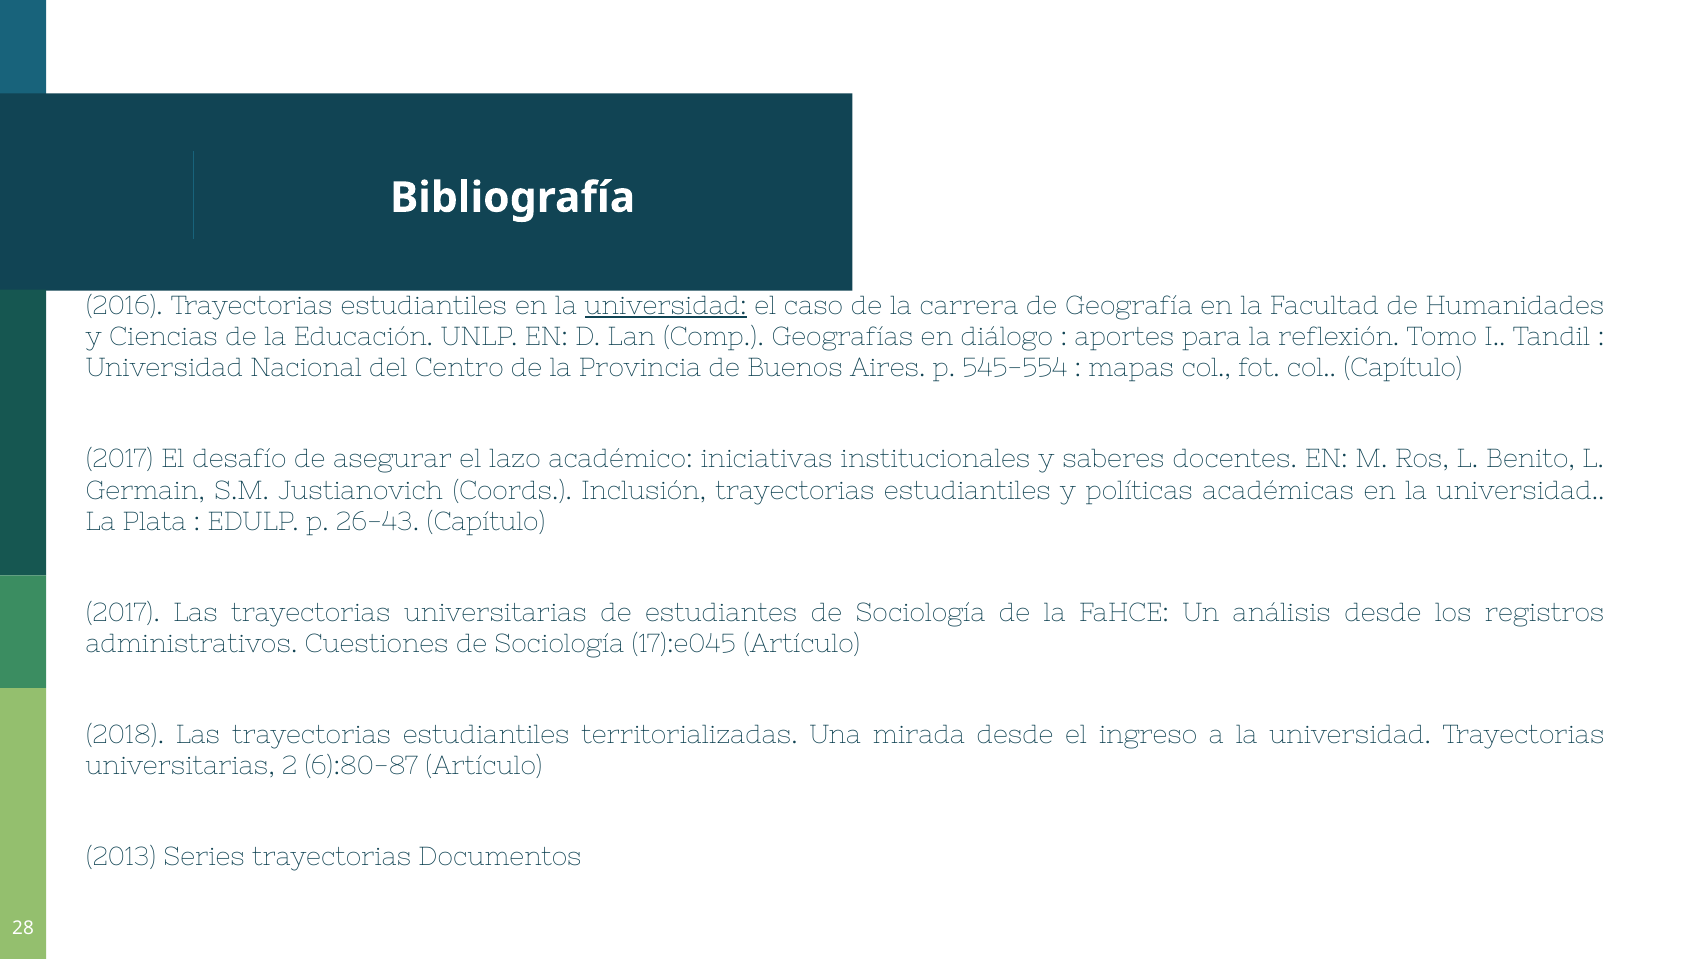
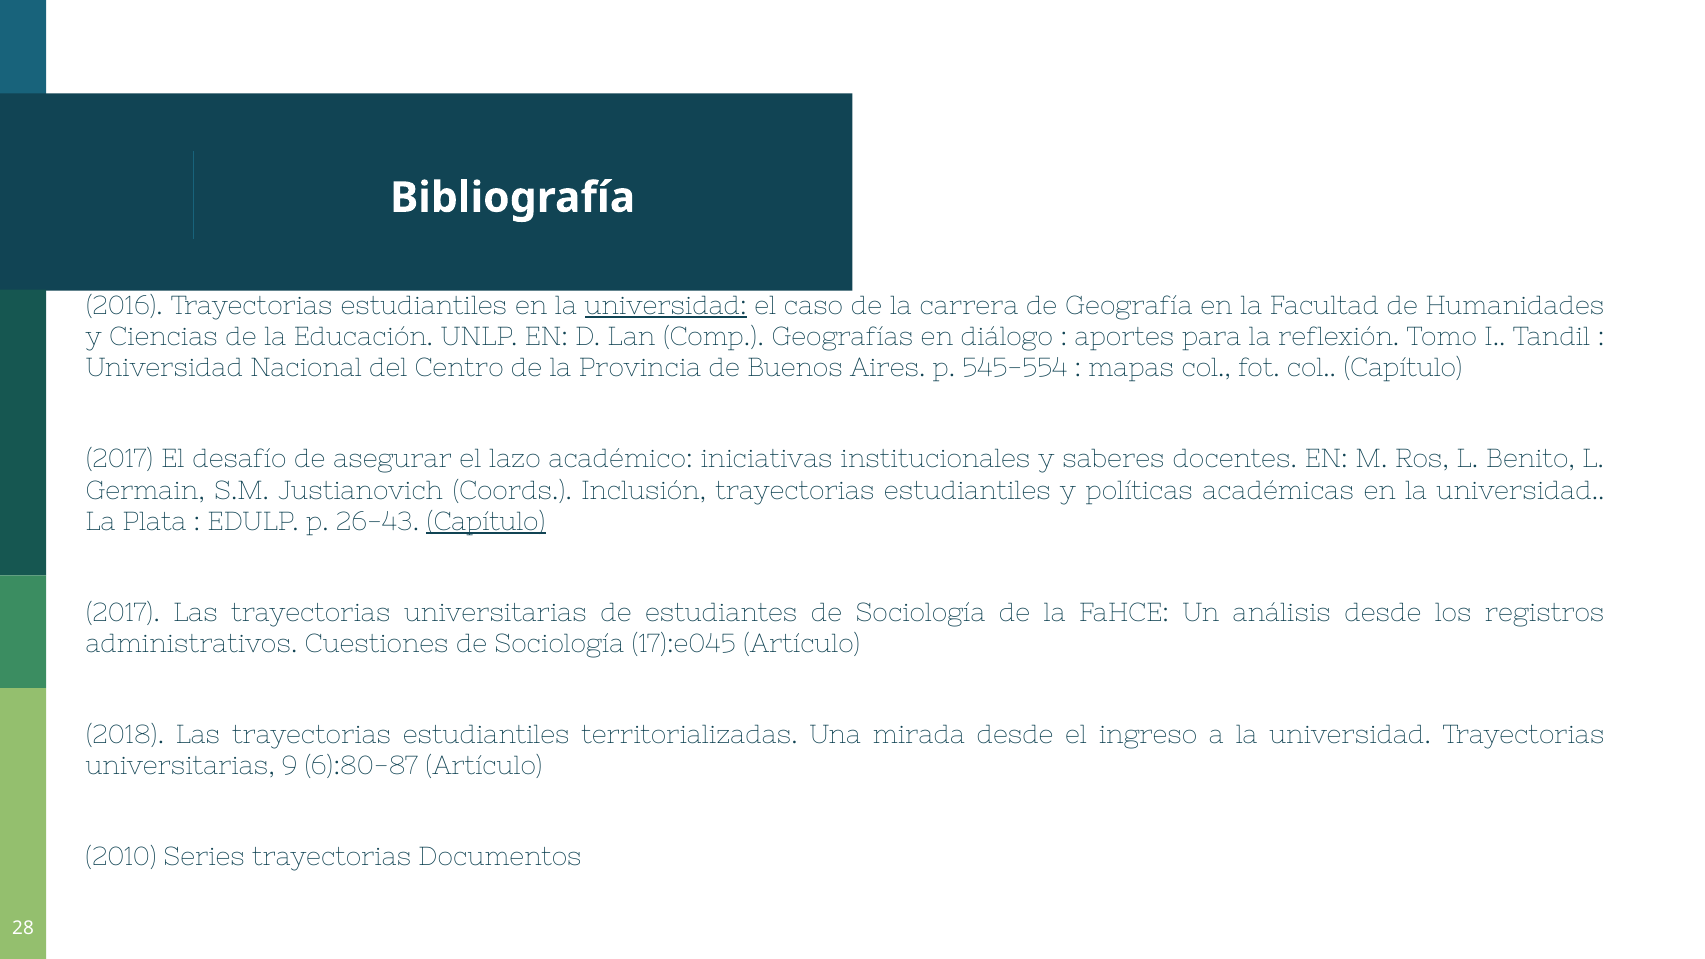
Capítulo at (486, 522) underline: none -> present
2: 2 -> 9
2013: 2013 -> 2010
